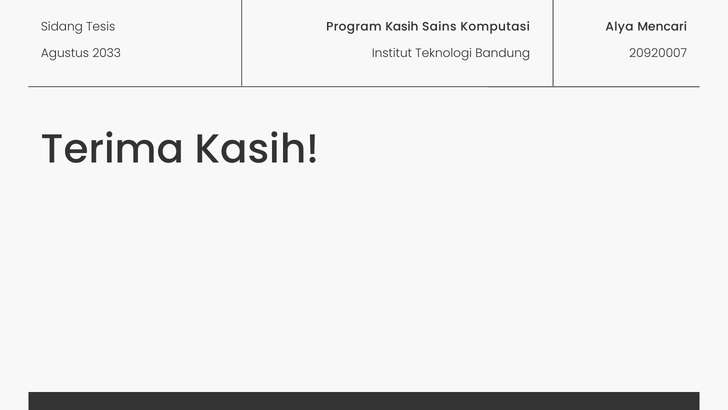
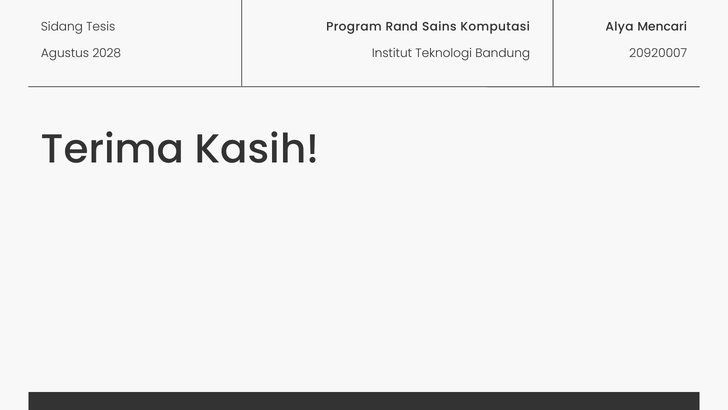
Program Kasih: Kasih -> Rand
2033: 2033 -> 2028
